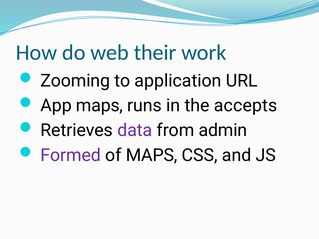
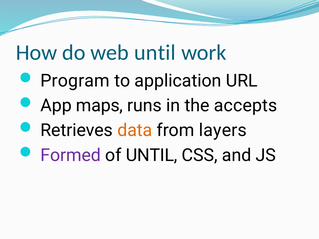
web their: their -> until
Zooming: Zooming -> Program
data colour: purple -> orange
admin: admin -> layers
of MAPS: MAPS -> UNTIL
